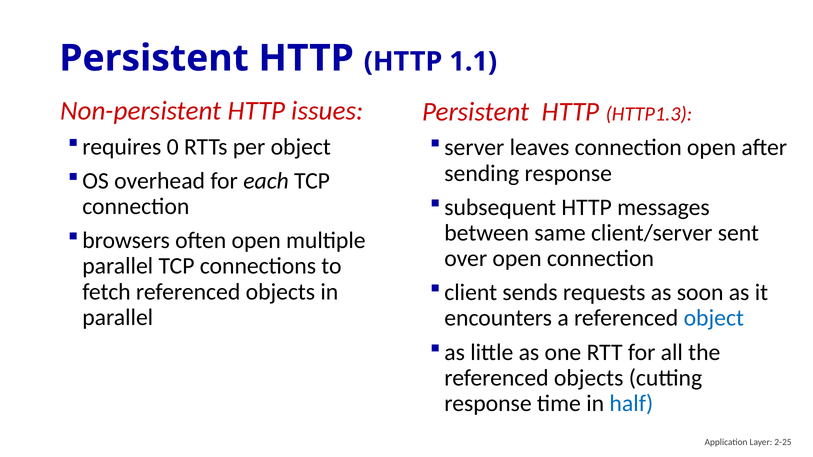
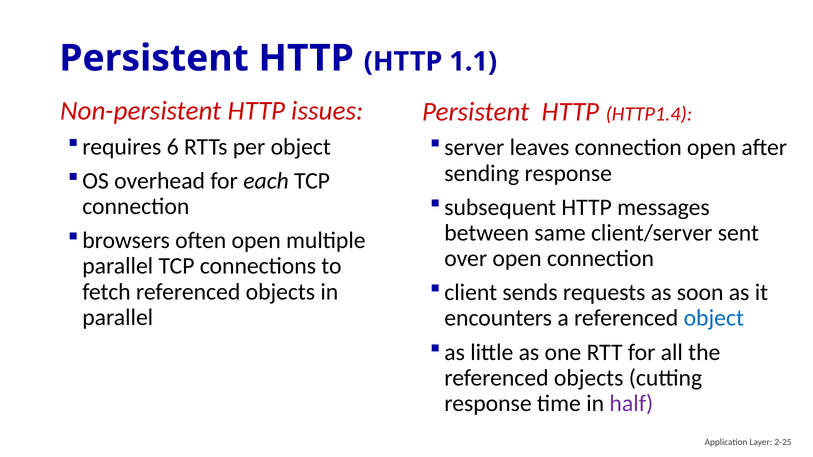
HTTP1.3: HTTP1.3 -> HTTP1.4
0: 0 -> 6
half colour: blue -> purple
